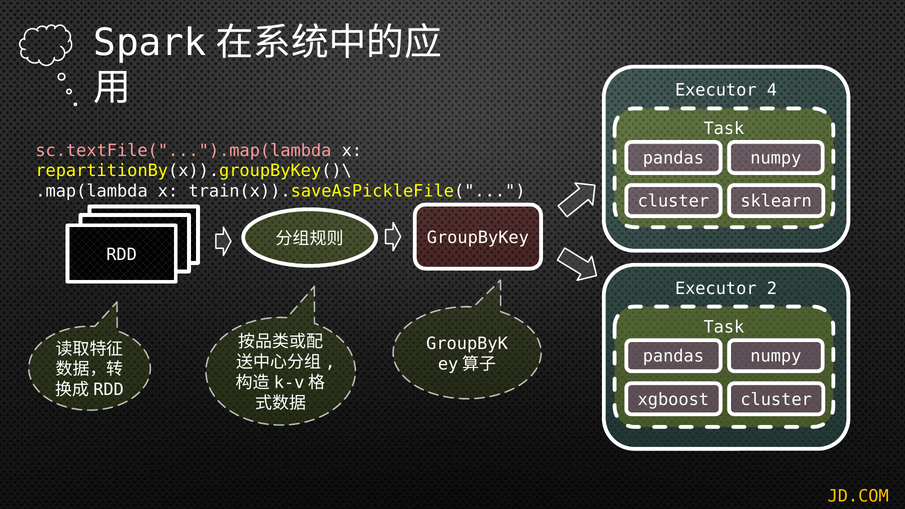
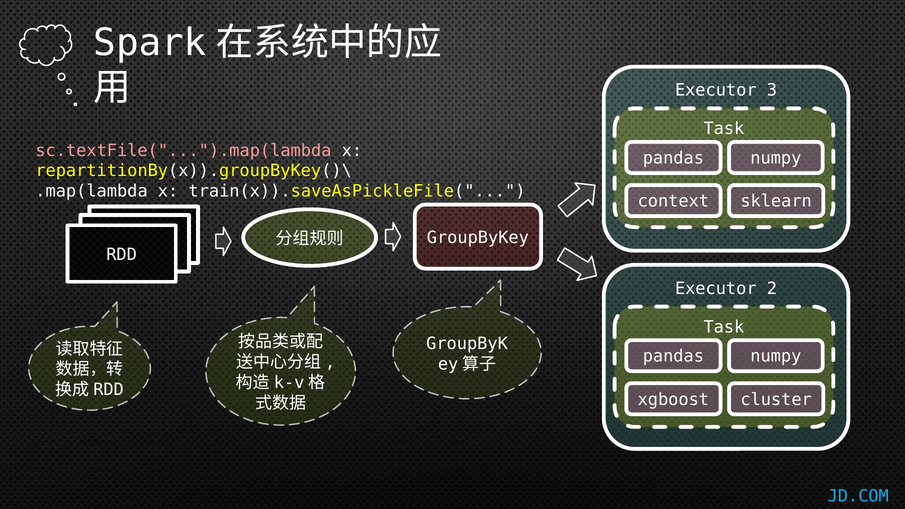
4: 4 -> 3
cluster at (673, 201): cluster -> context
JD.COM colour: yellow -> light blue
